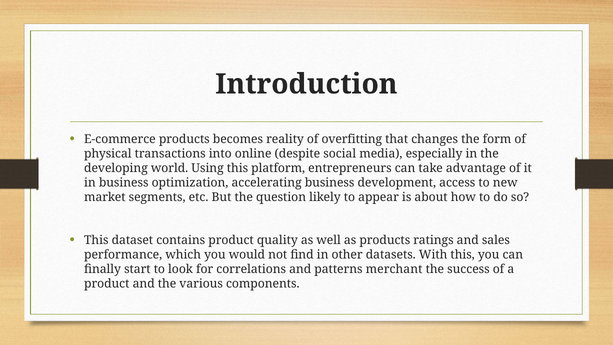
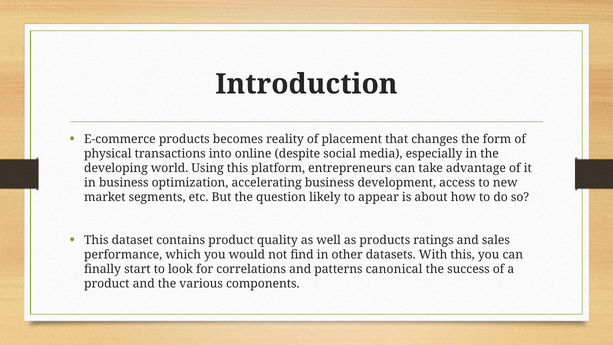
overfitting: overfitting -> placement
merchant: merchant -> canonical
